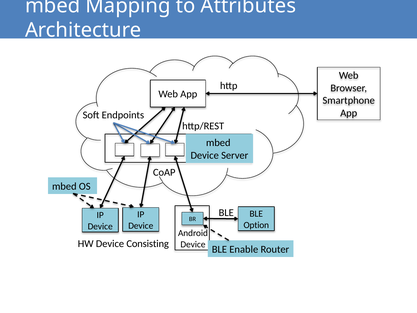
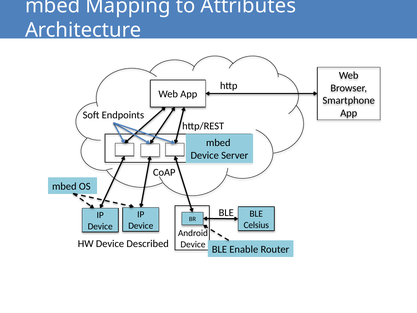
Option: Option -> Celsius
Consisting: Consisting -> Described
